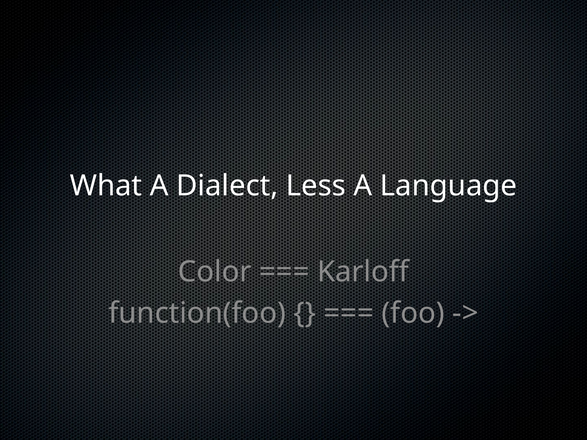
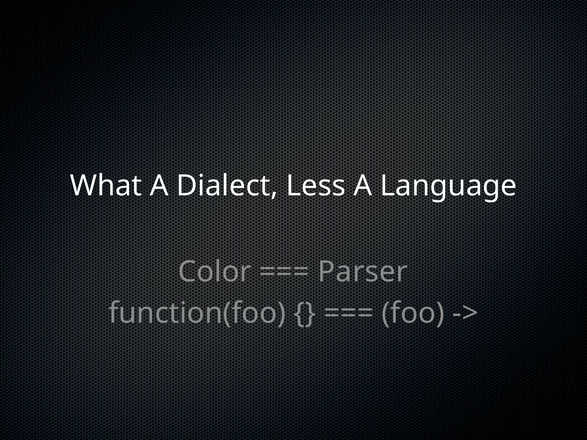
Karloff: Karloff -> Parser
